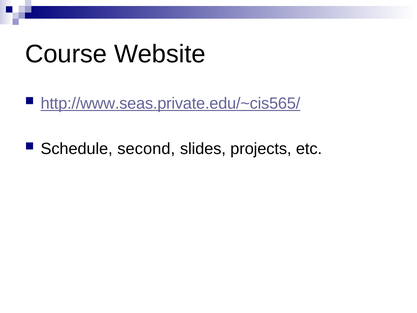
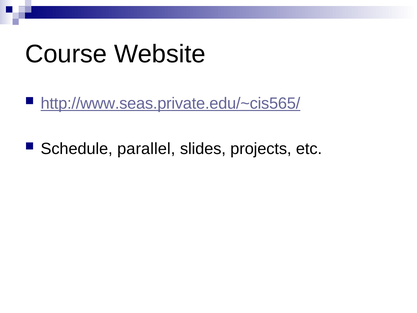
second: second -> parallel
